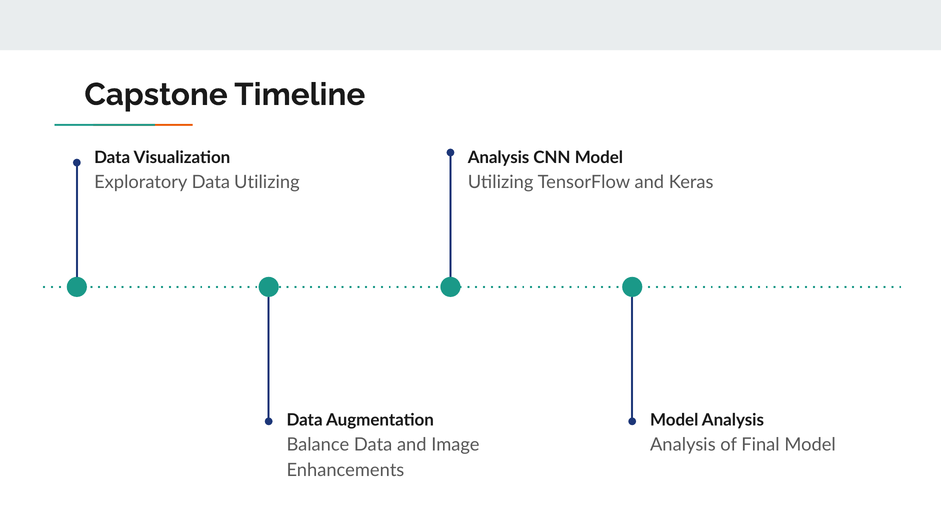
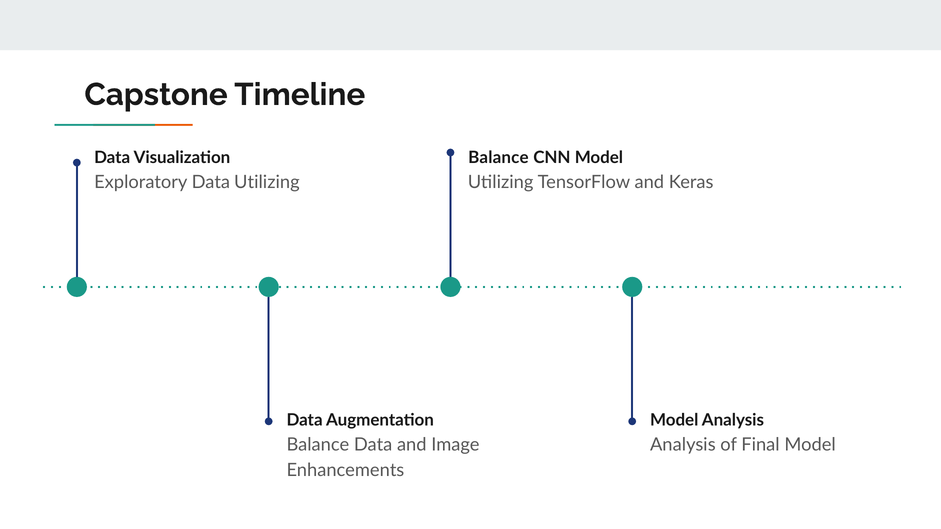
Analysis at (499, 158): Analysis -> Balance
